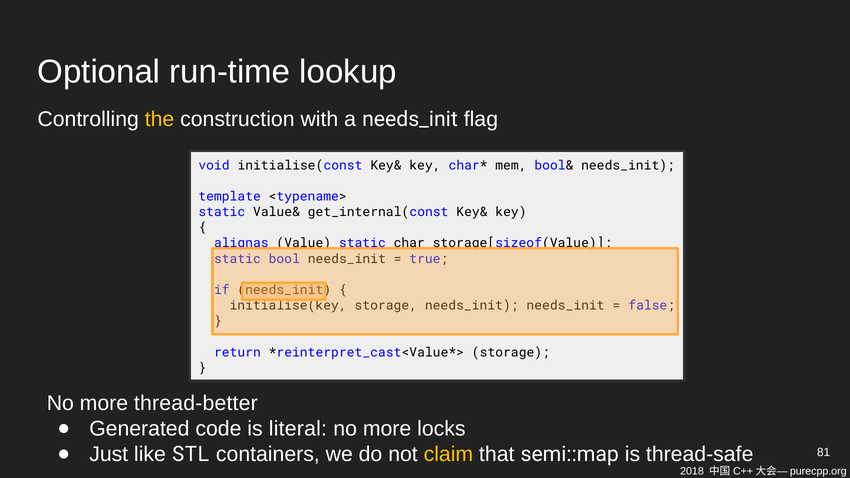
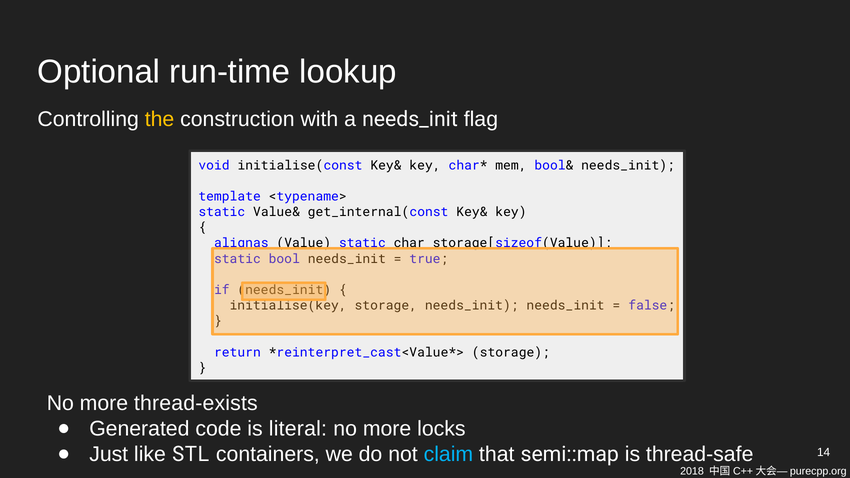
thread-better: thread-better -> thread-exists
claim colour: yellow -> light blue
81: 81 -> 14
